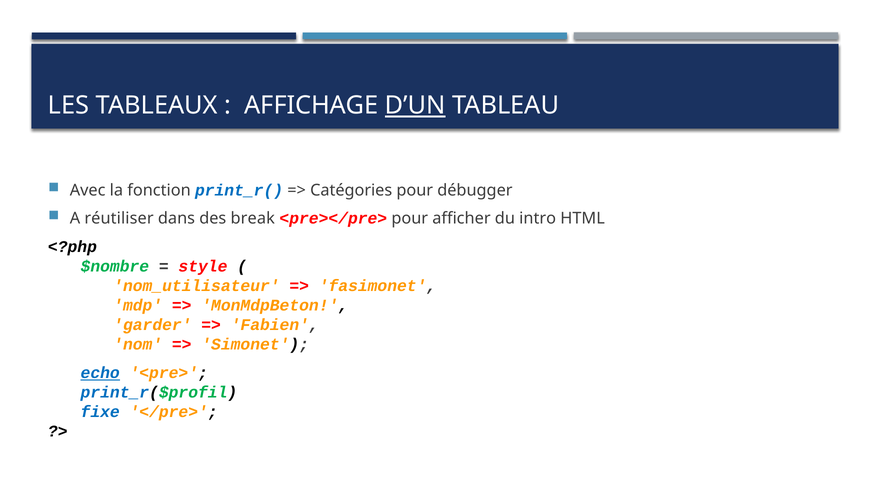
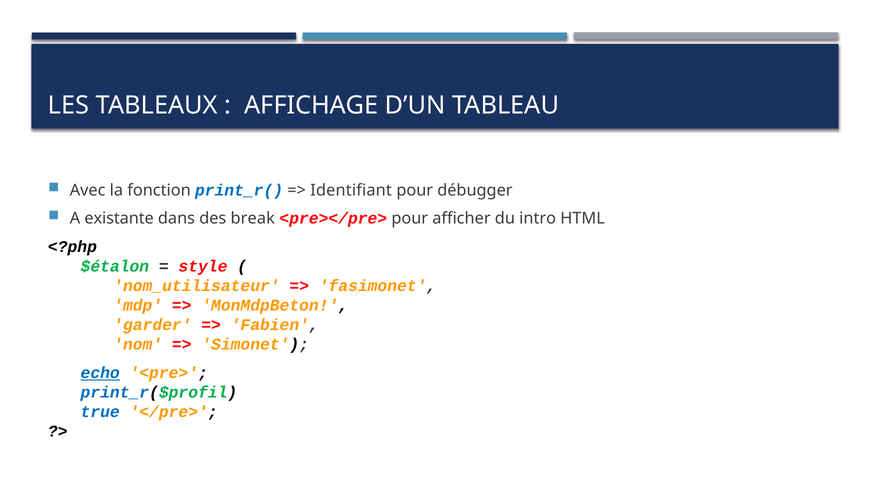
D’UN underline: present -> none
Catégories: Catégories -> Identifiant
réutiliser: réutiliser -> existante
$nombre: $nombre -> $étalon
fixe: fixe -> true
